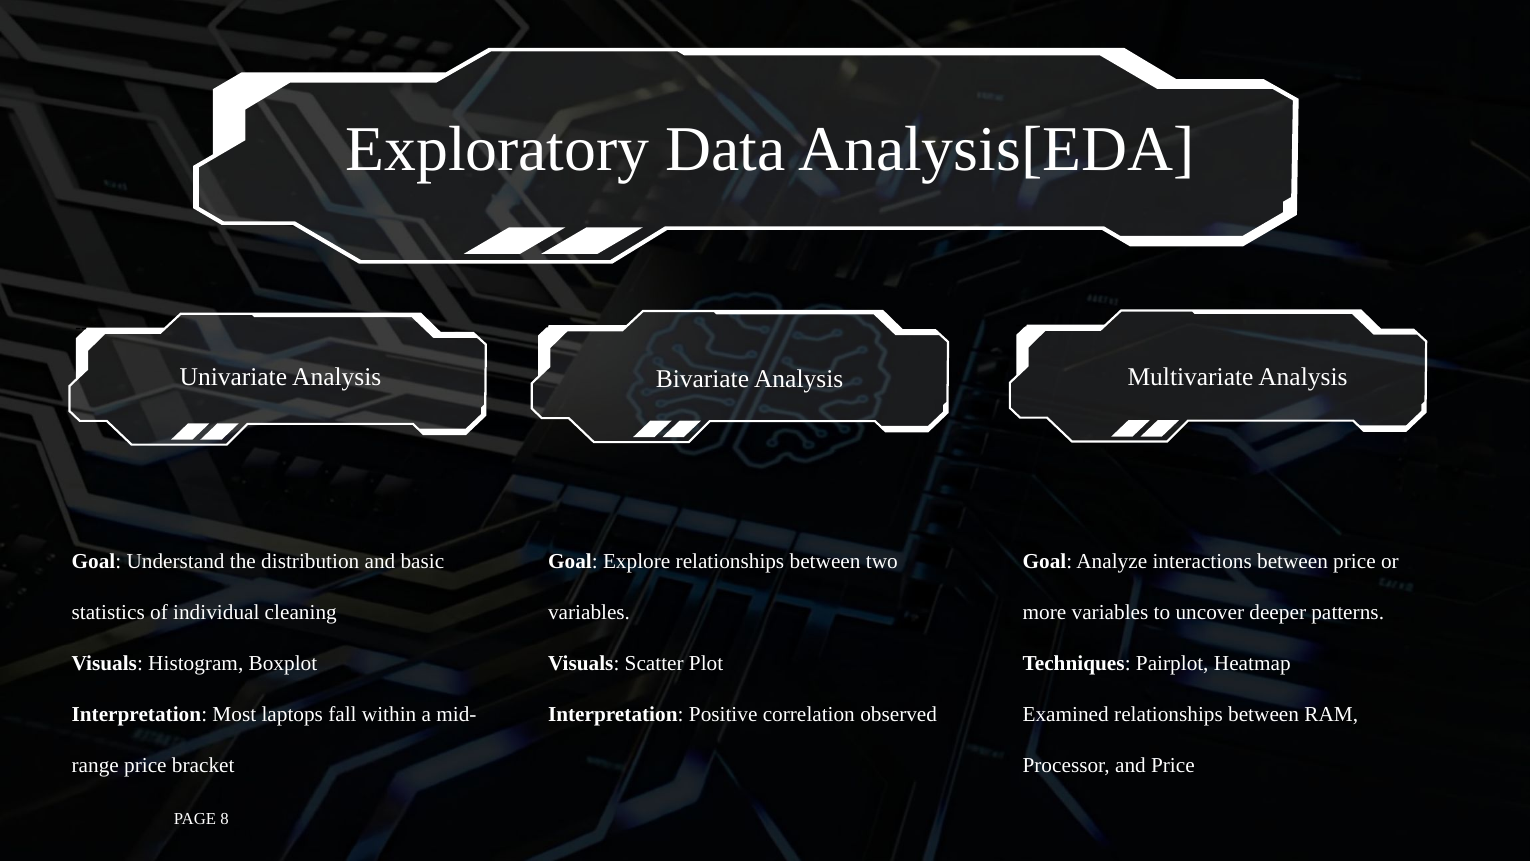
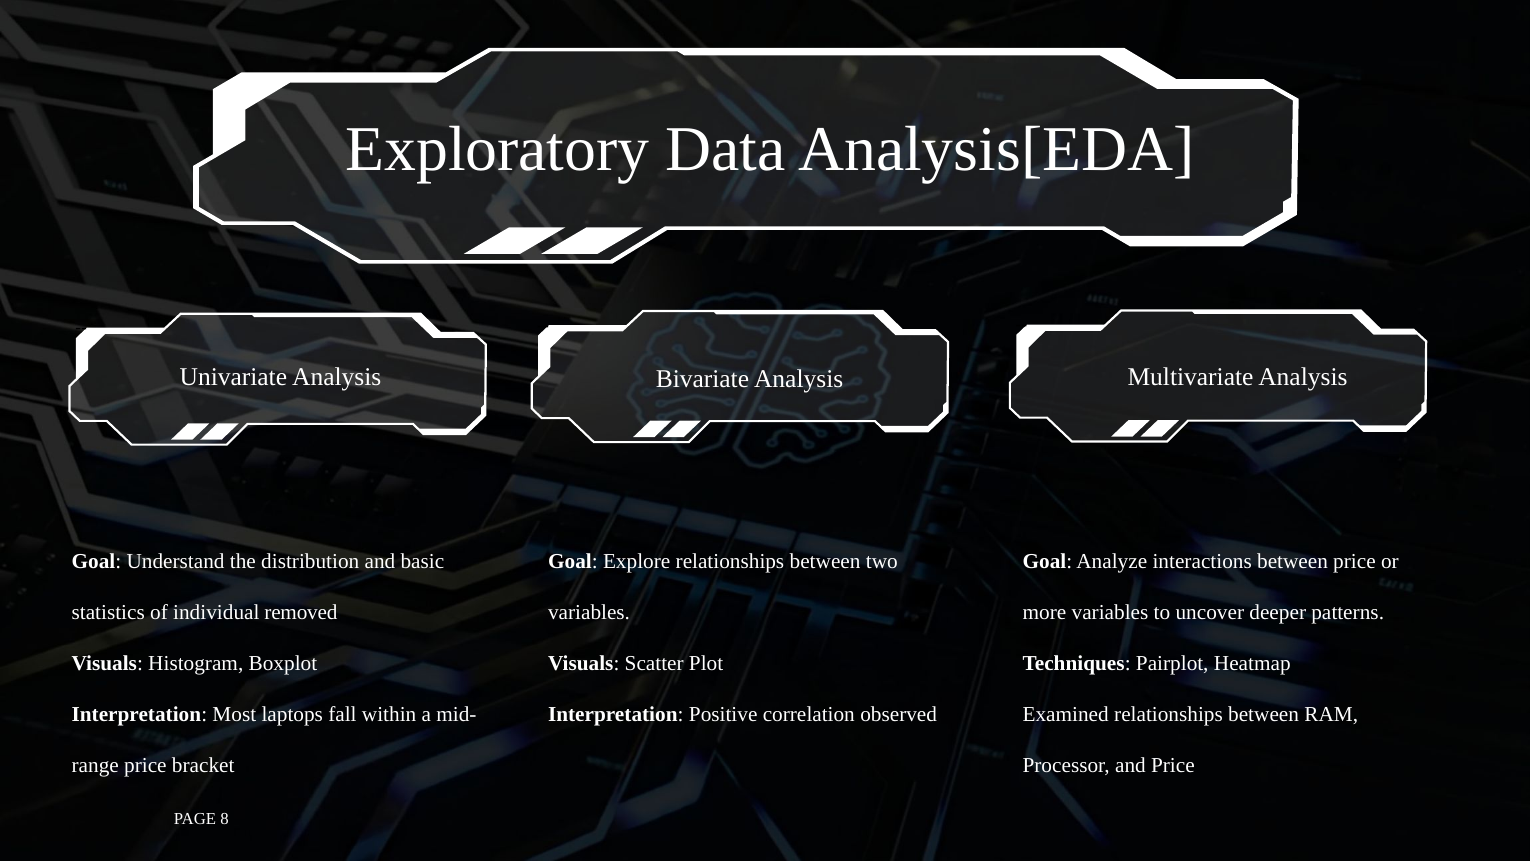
cleaning: cleaning -> removed
